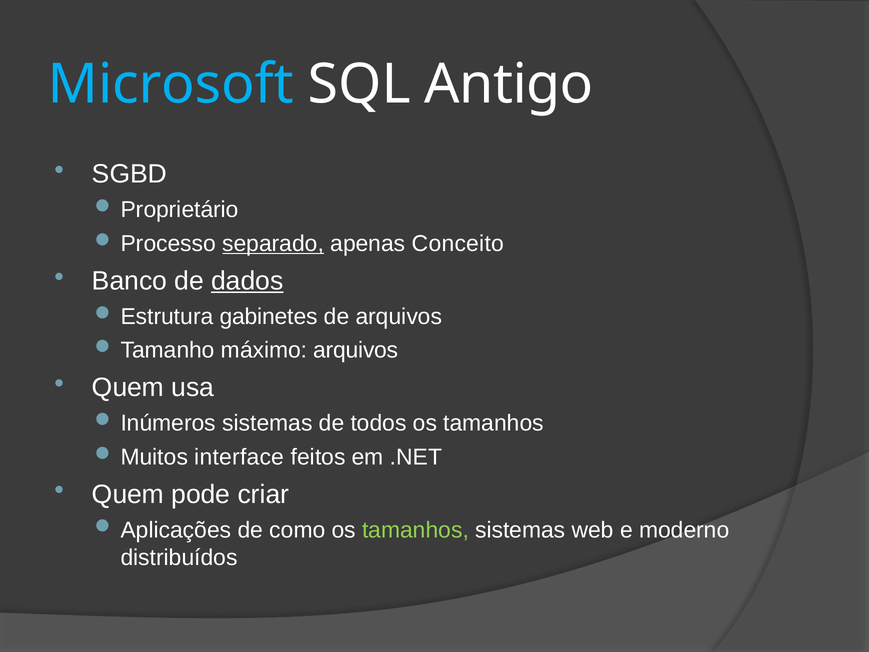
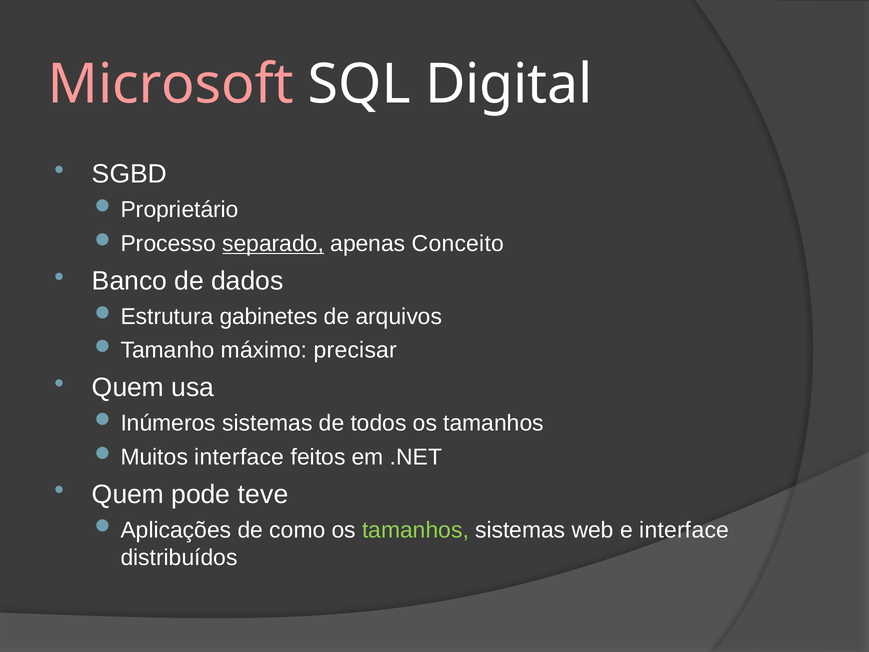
Microsoft colour: light blue -> pink
Antigo: Antigo -> Digital
dados underline: present -> none
máximo arquivos: arquivos -> precisar
criar: criar -> teve
e moderno: moderno -> interface
